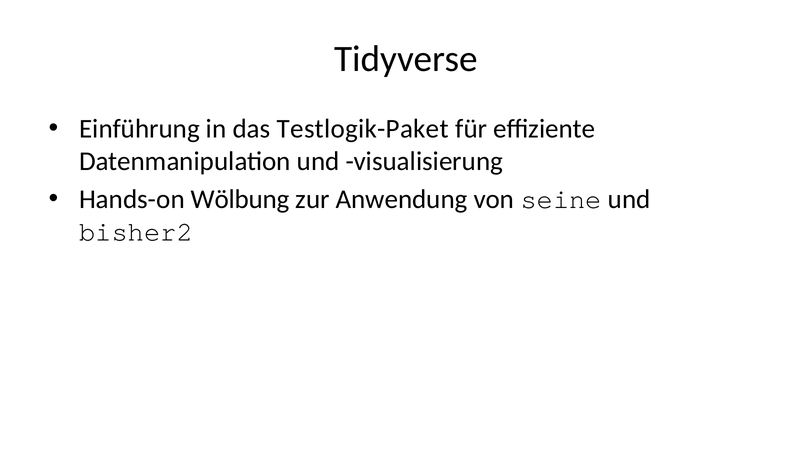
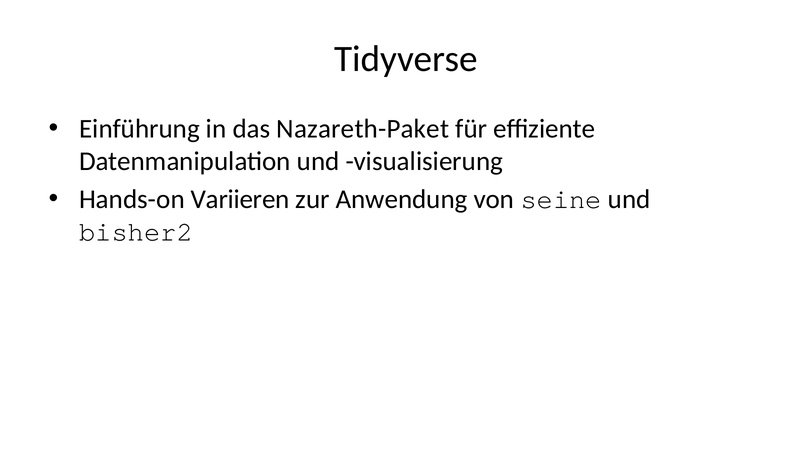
Testlogik-Paket: Testlogik-Paket -> Nazareth-Paket
Wölbung: Wölbung -> Variieren
